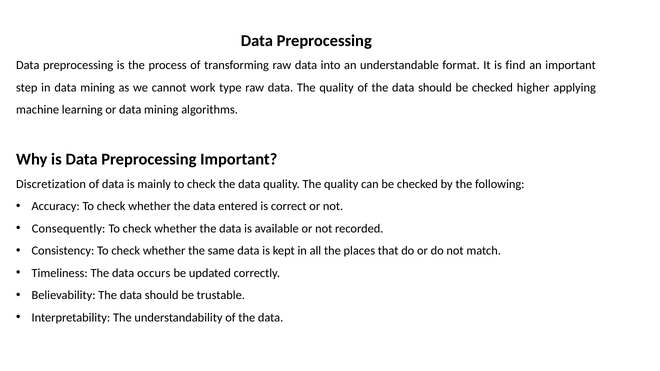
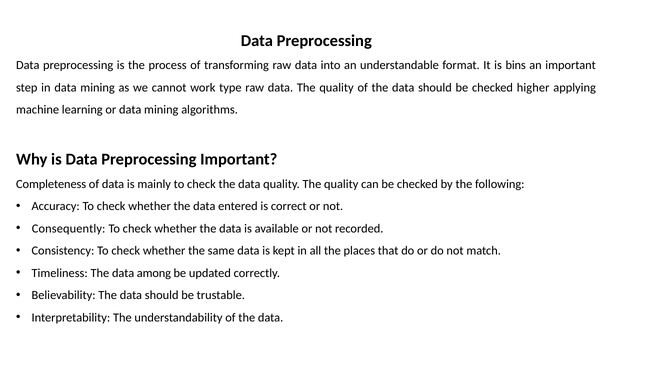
find: find -> bins
Discretization: Discretization -> Completeness
occurs: occurs -> among
